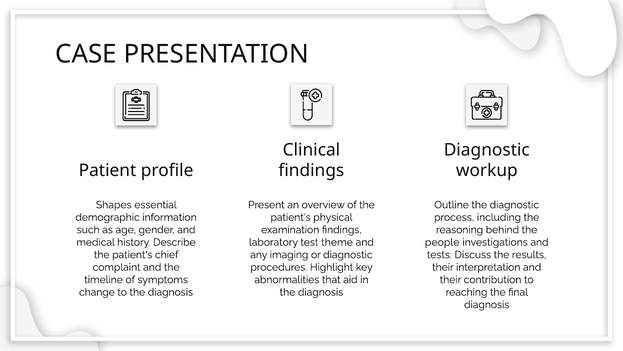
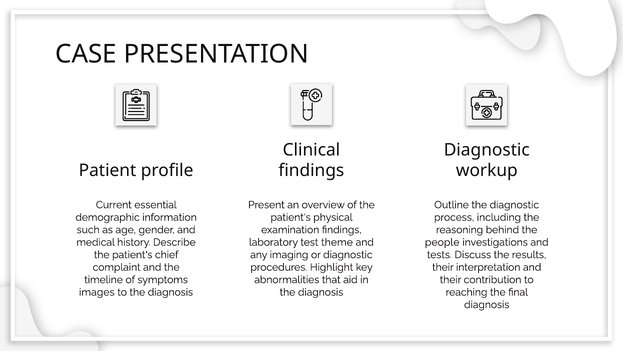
Shapes: Shapes -> Current
change: change -> images
